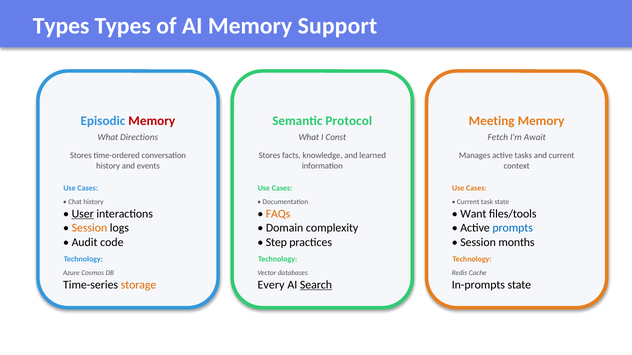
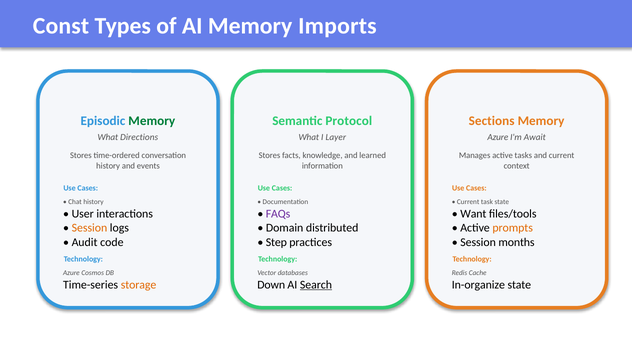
Types at (61, 26): Types -> Const
Support: Support -> Imports
Memory at (152, 121) colour: red -> green
Meeting: Meeting -> Sections
Const: Const -> Layer
Fetch at (498, 137): Fetch -> Azure
User underline: present -> none
FAQs colour: orange -> purple
complexity: complexity -> distributed
prompts colour: blue -> orange
Every: Every -> Down
In-prompts: In-prompts -> In-organize
